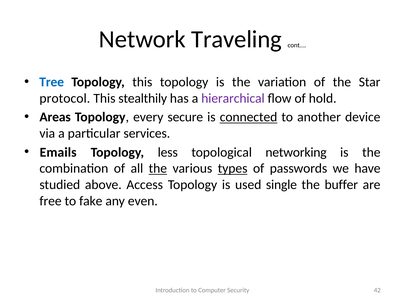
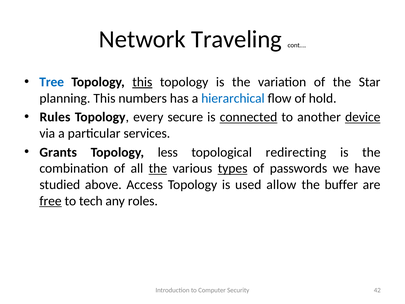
this at (142, 82) underline: none -> present
protocol: protocol -> planning
stealthily: stealthily -> numbers
hierarchical colour: purple -> blue
Areas: Areas -> Rules
device underline: none -> present
Emails: Emails -> Grants
networking: networking -> redirecting
single: single -> allow
free underline: none -> present
fake: fake -> tech
even: even -> roles
